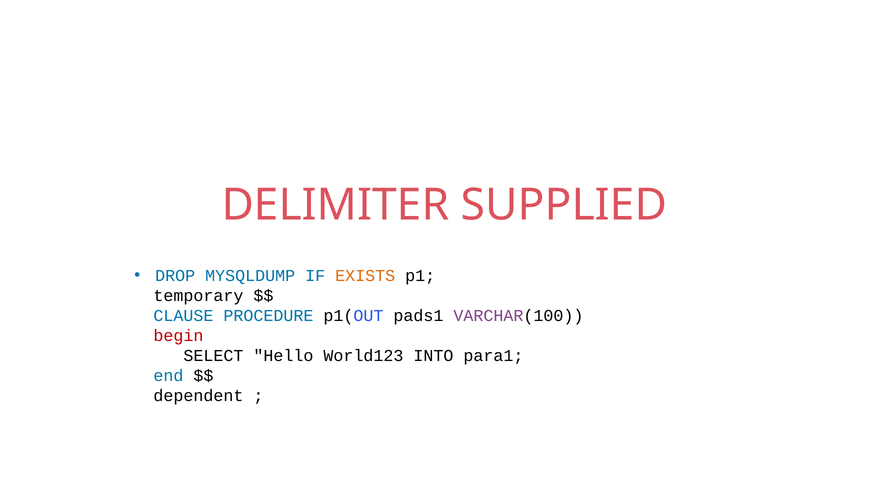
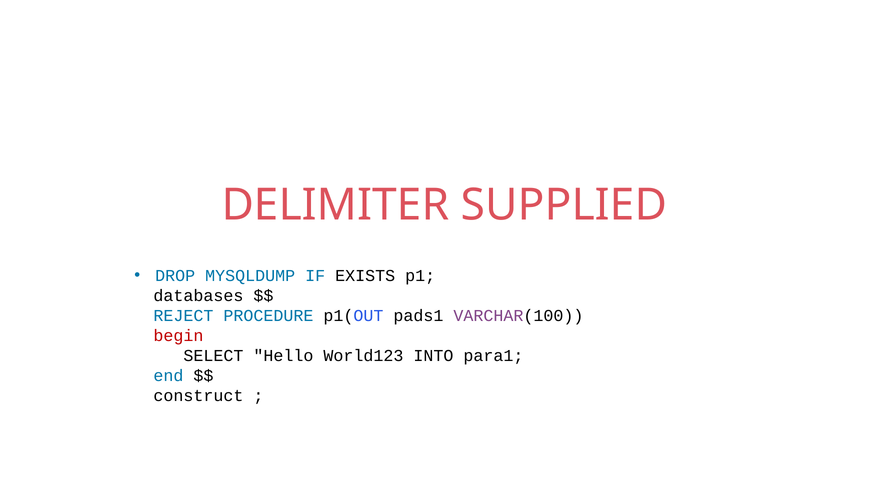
EXISTS colour: orange -> black
temporary: temporary -> databases
CLAUSE: CLAUSE -> REJECT
dependent: dependent -> construct
